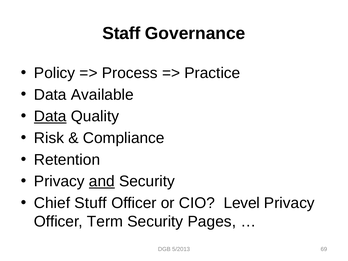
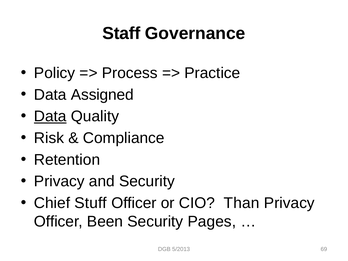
Available: Available -> Assigned
and underline: present -> none
Level: Level -> Than
Term: Term -> Been
